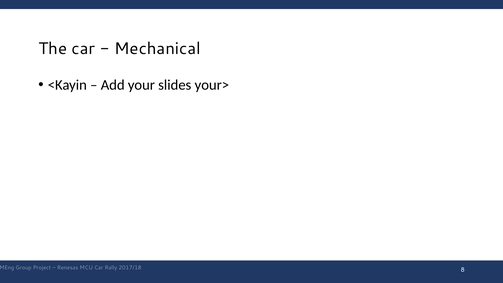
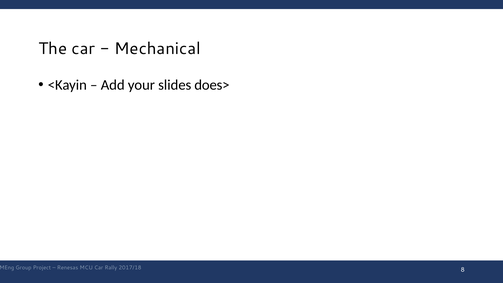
your>: your> -> does>
